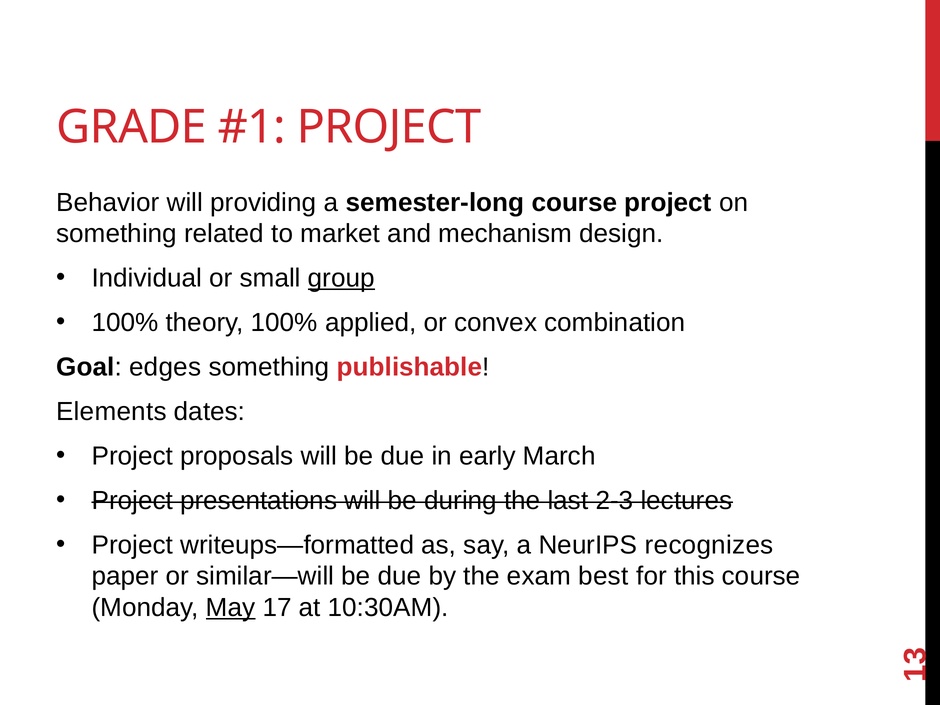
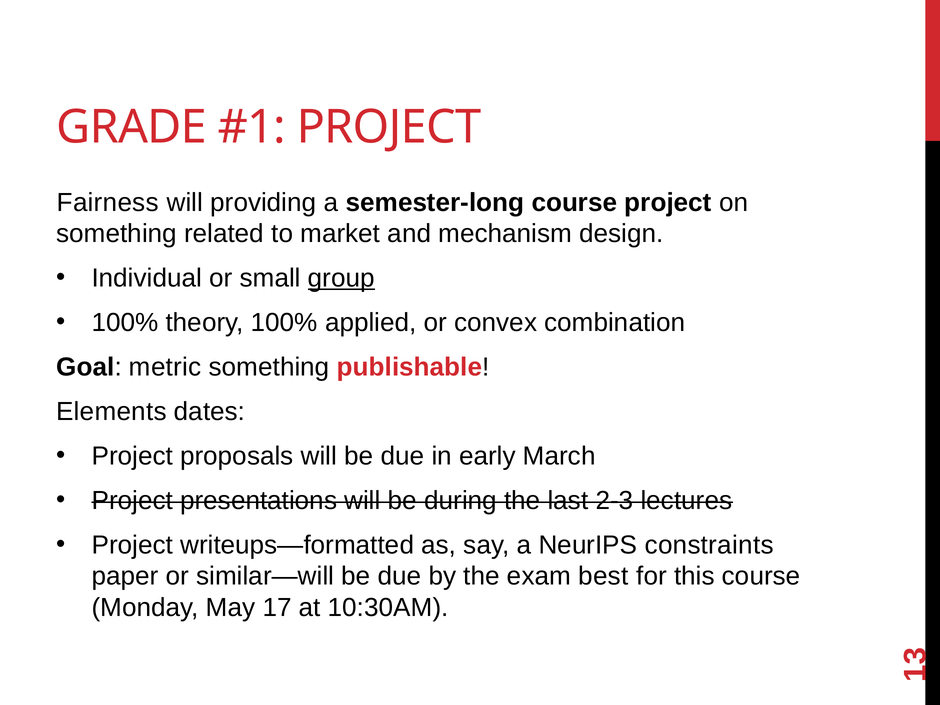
Behavior: Behavior -> Fairness
edges: edges -> metric
recognizes: recognizes -> constraints
May underline: present -> none
